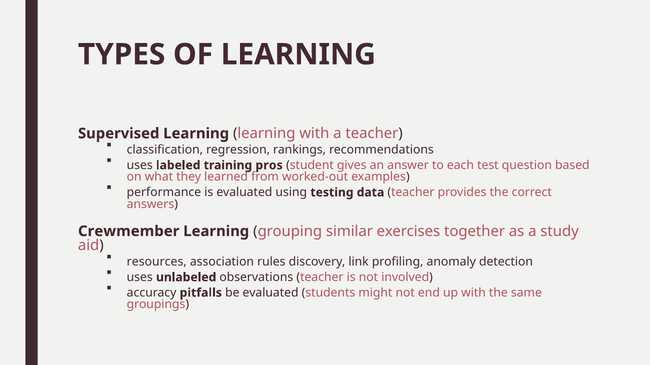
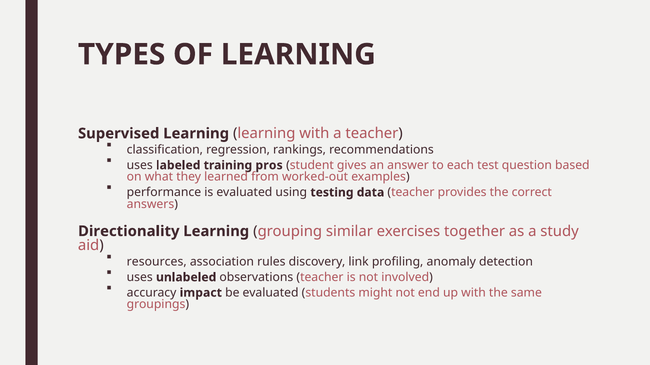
Crewmember: Crewmember -> Directionality
pitfalls: pitfalls -> impact
